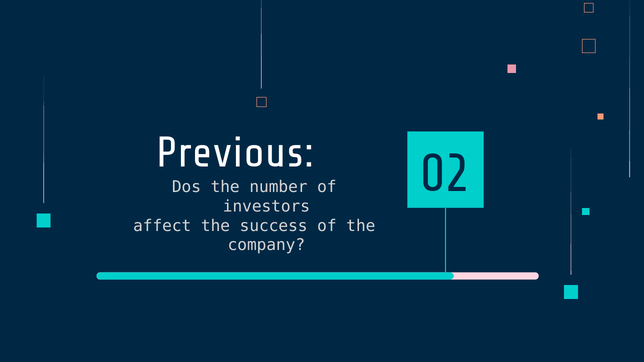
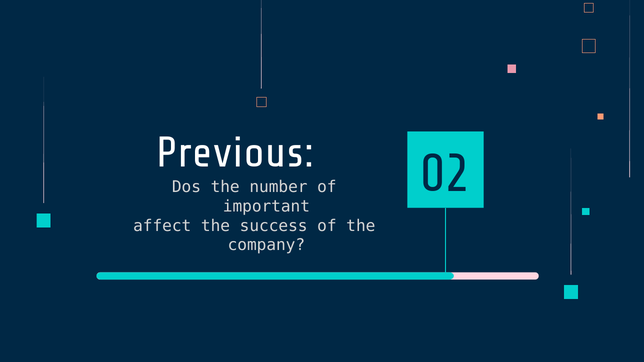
investors: investors -> important
